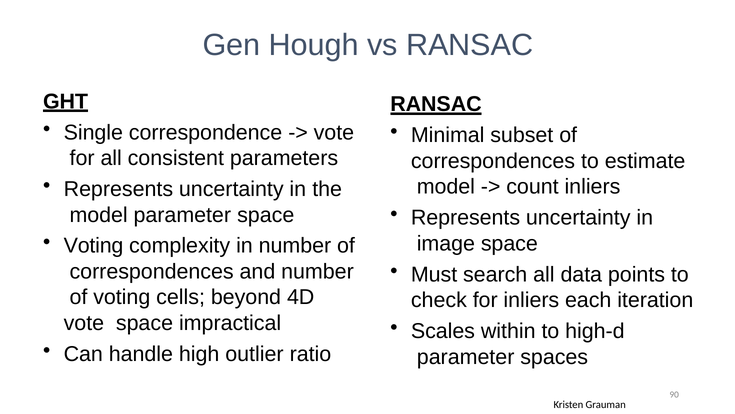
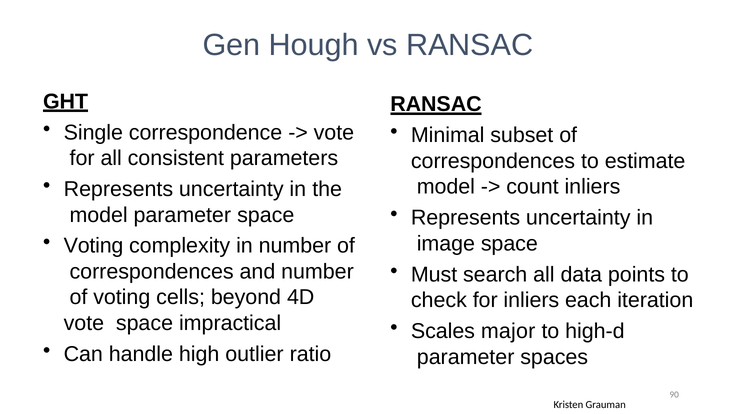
within: within -> major
